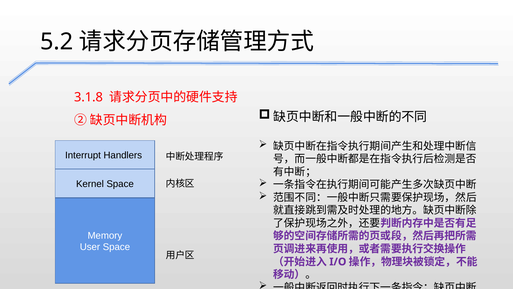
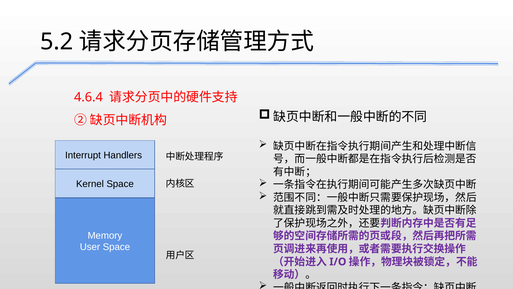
3.1.8: 3.1.8 -> 4.6.4
